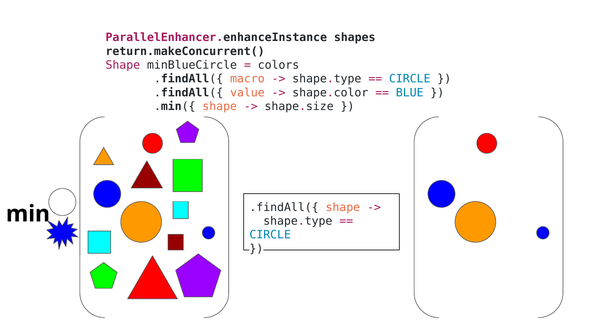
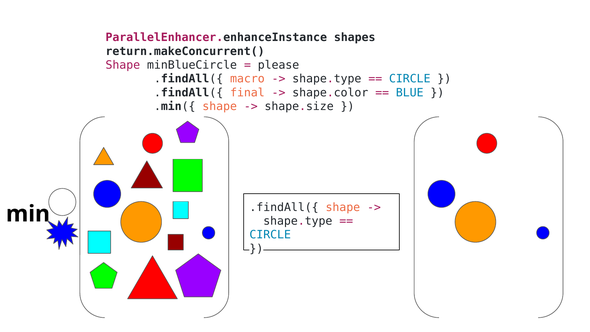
colors: colors -> please
value: value -> final
